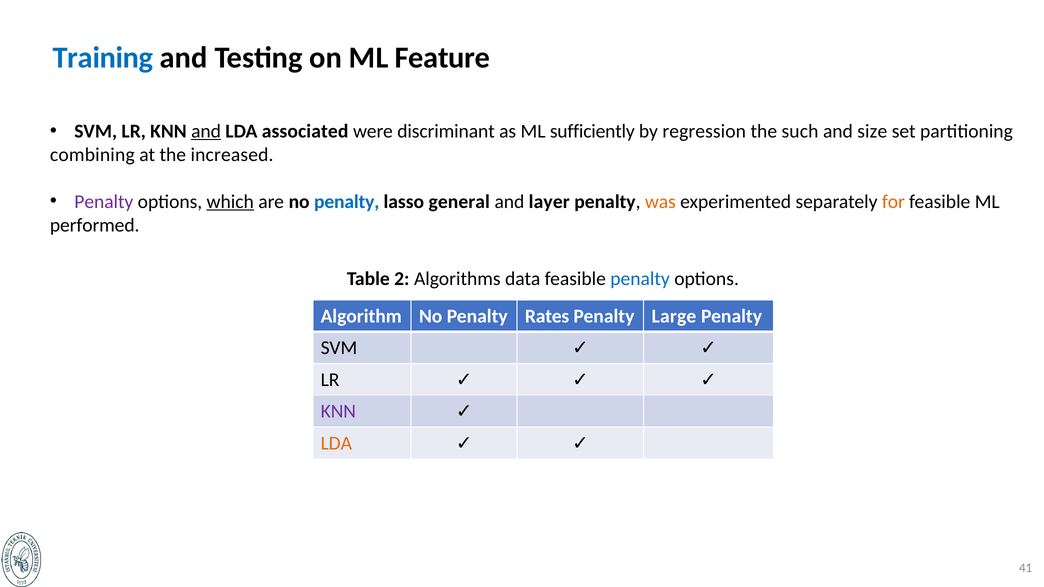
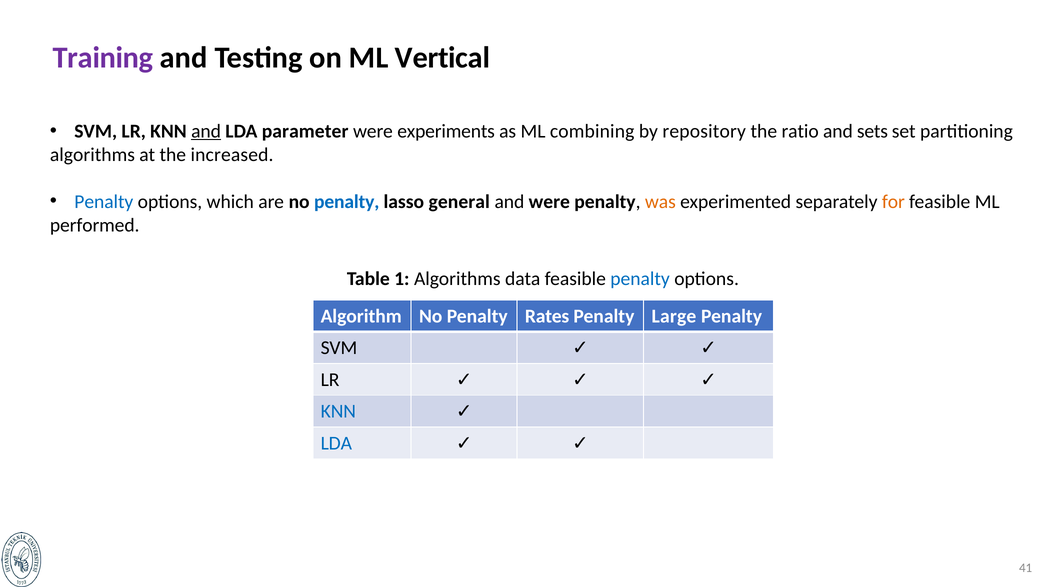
Training colour: blue -> purple
Feature: Feature -> Vertical
associated: associated -> parameter
discriminant: discriminant -> experiments
sufficiently: sufficiently -> combining
regression: regression -> repository
such: such -> ratio
size: size -> sets
combining at (92, 155): combining -> algorithms
Penalty at (104, 202) colour: purple -> blue
which underline: present -> none
and layer: layer -> were
2: 2 -> 1
KNN at (338, 412) colour: purple -> blue
LDA at (336, 443) colour: orange -> blue
